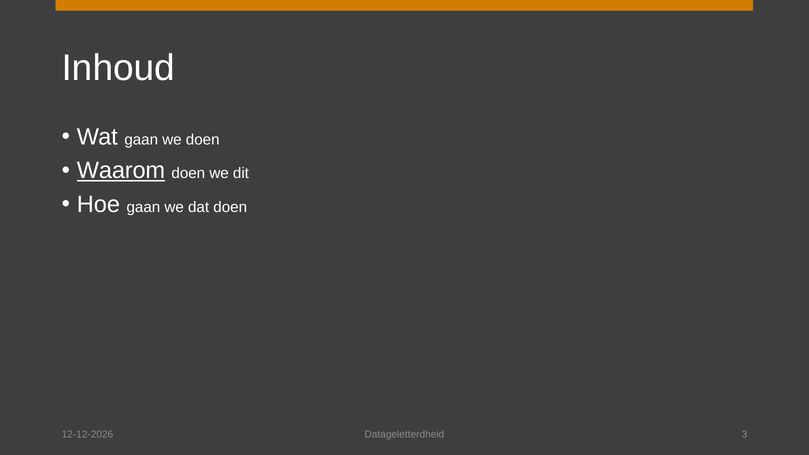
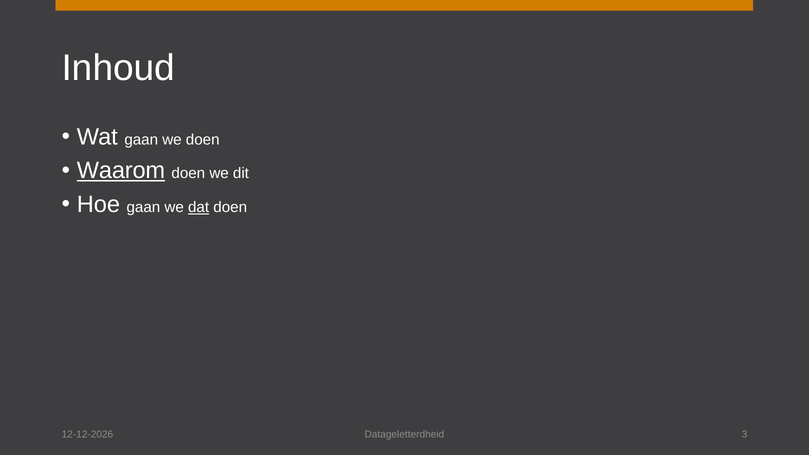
dat underline: none -> present
